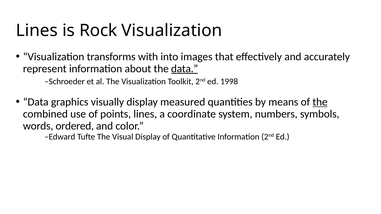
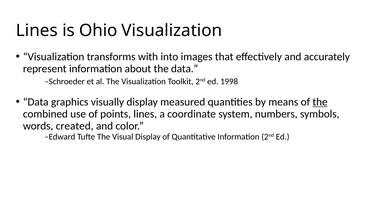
Rock: Rock -> Ohio
data at (185, 69) underline: present -> none
ordered: ordered -> created
